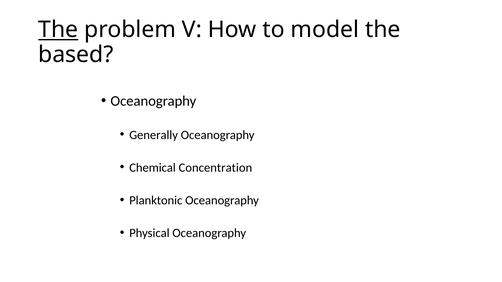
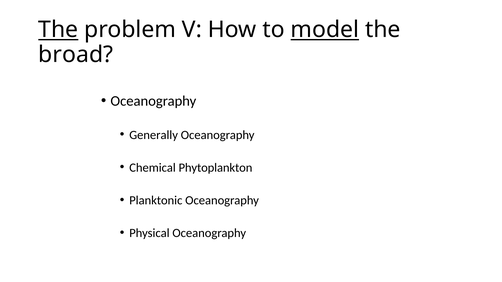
model underline: none -> present
based: based -> broad
Concentration: Concentration -> Phytoplankton
